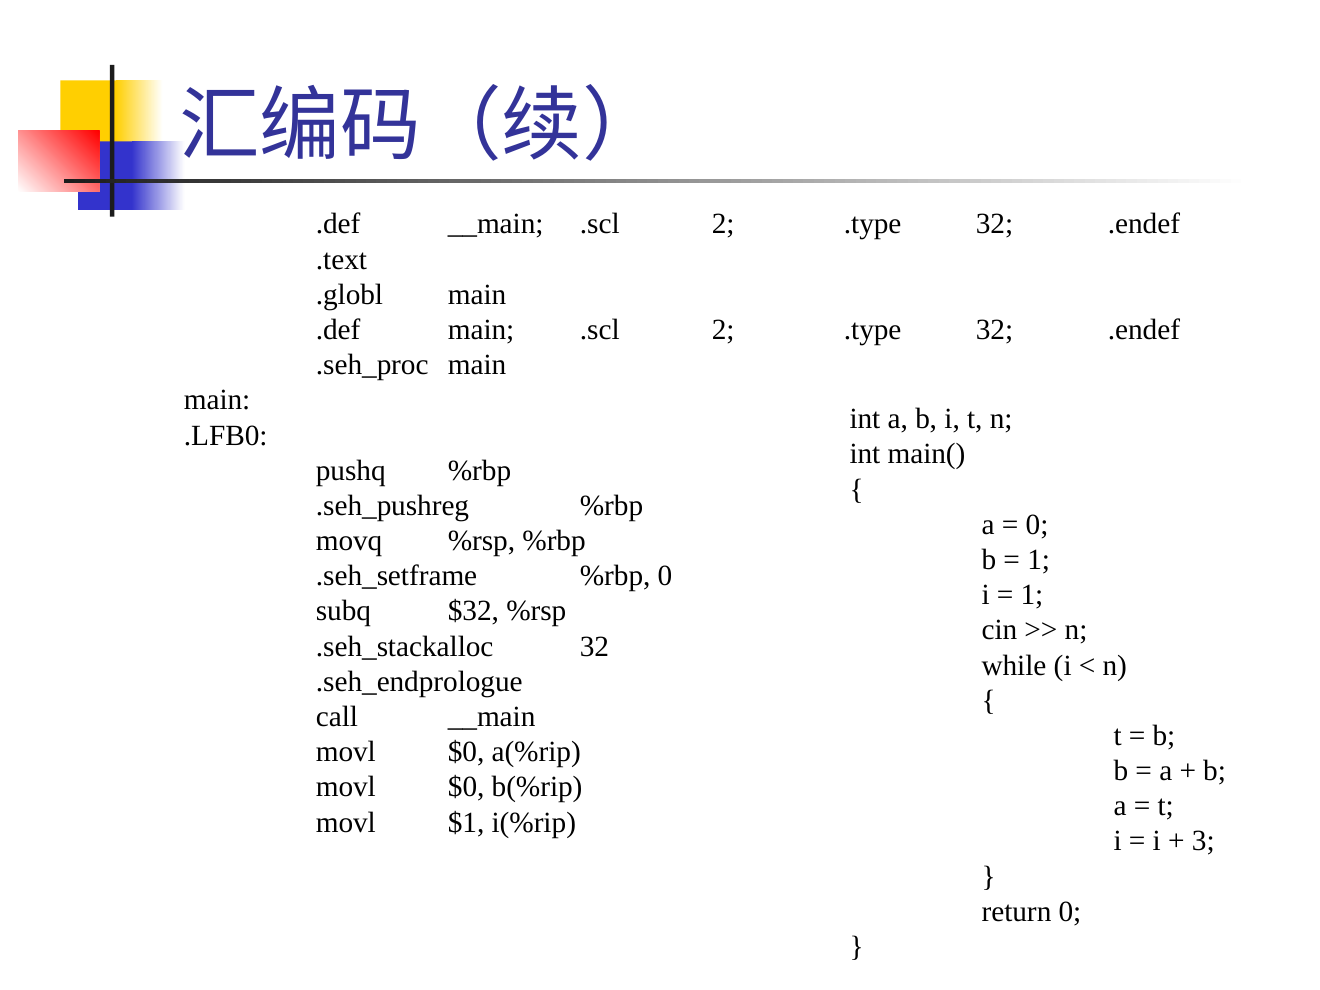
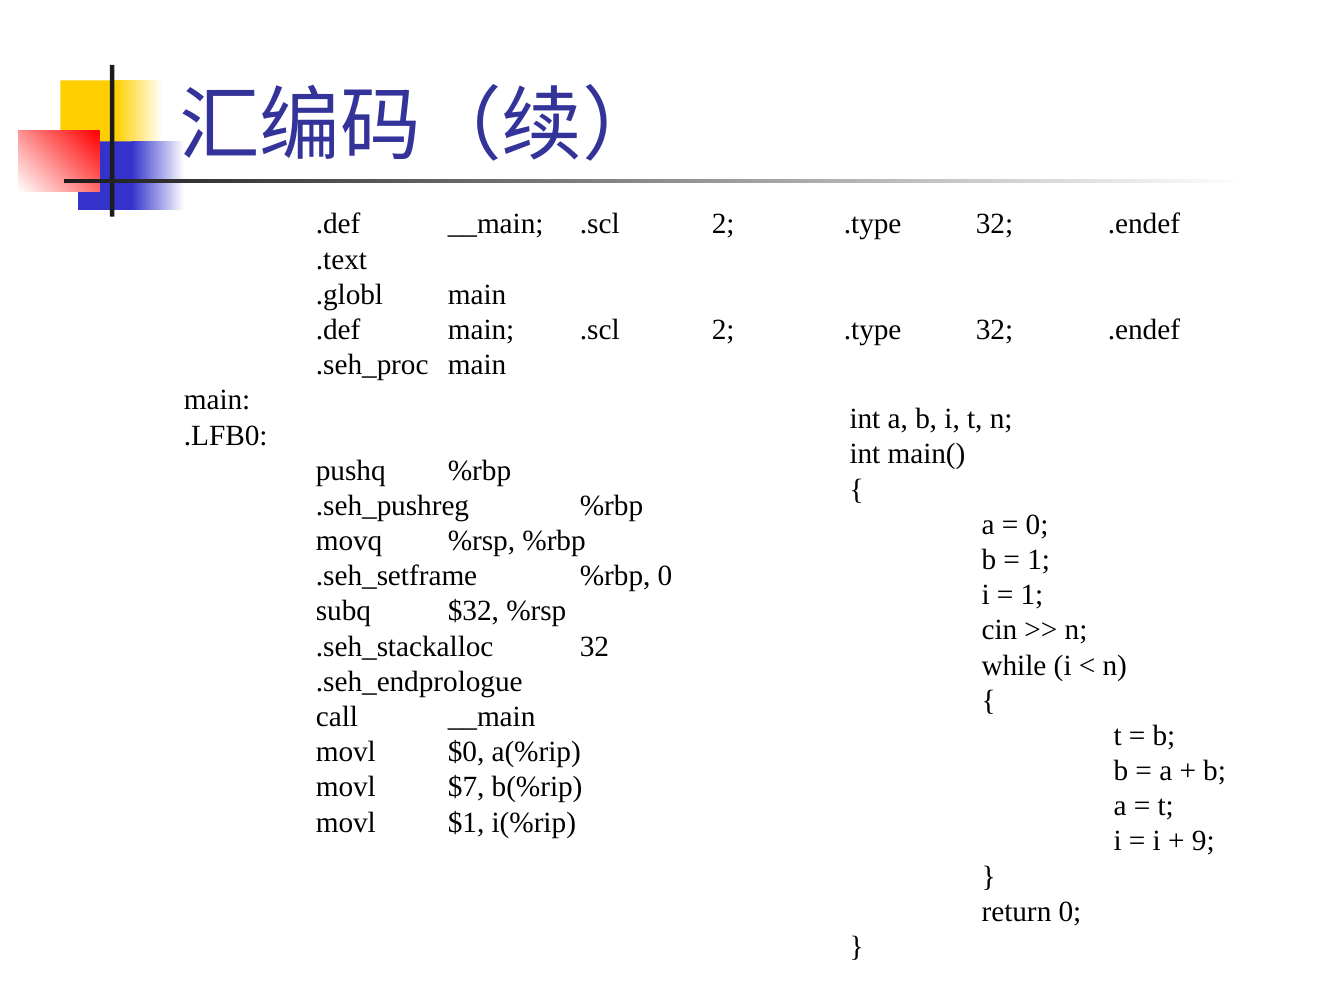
$0 at (466, 787): $0 -> $7
3: 3 -> 9
